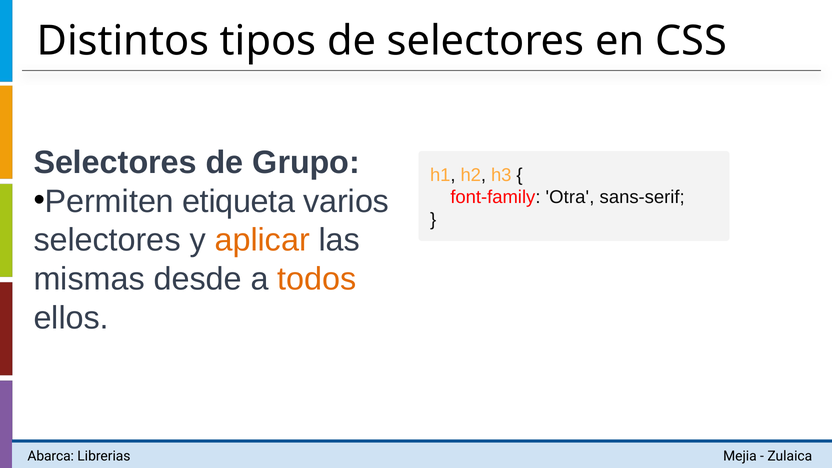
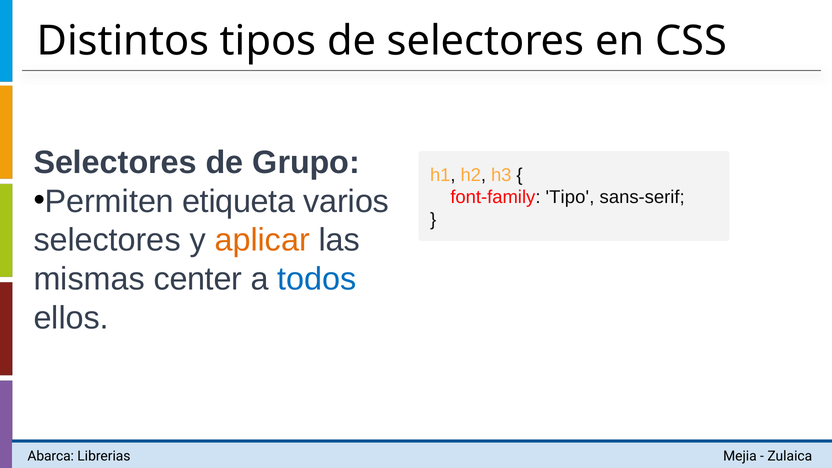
Otra: Otra -> Tipo
desde: desde -> center
todos colour: orange -> blue
